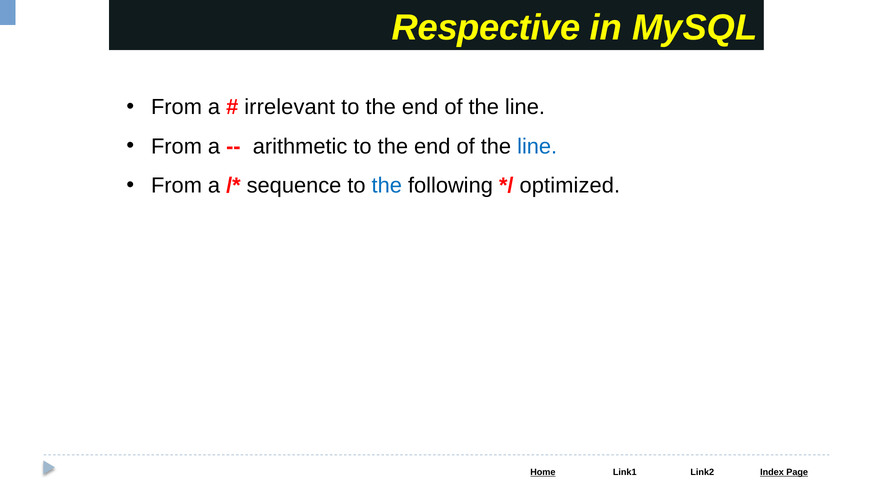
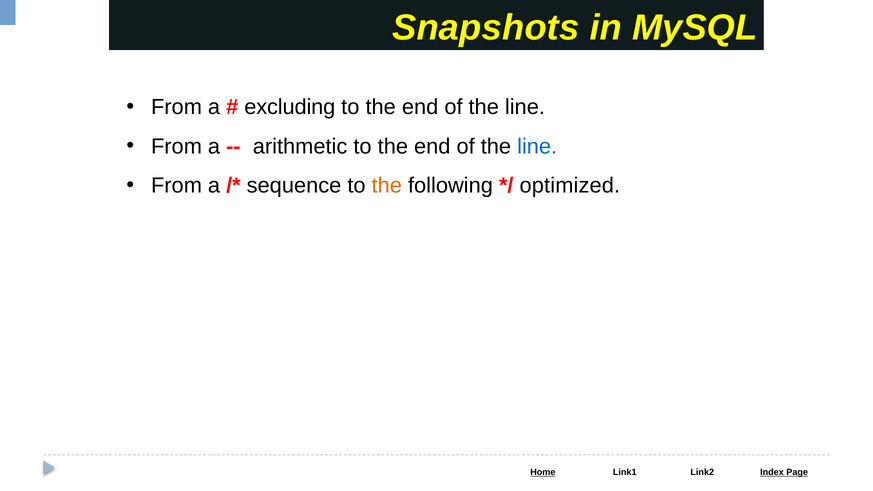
Respective: Respective -> Snapshots
irrelevant: irrelevant -> excluding
the at (387, 186) colour: blue -> orange
